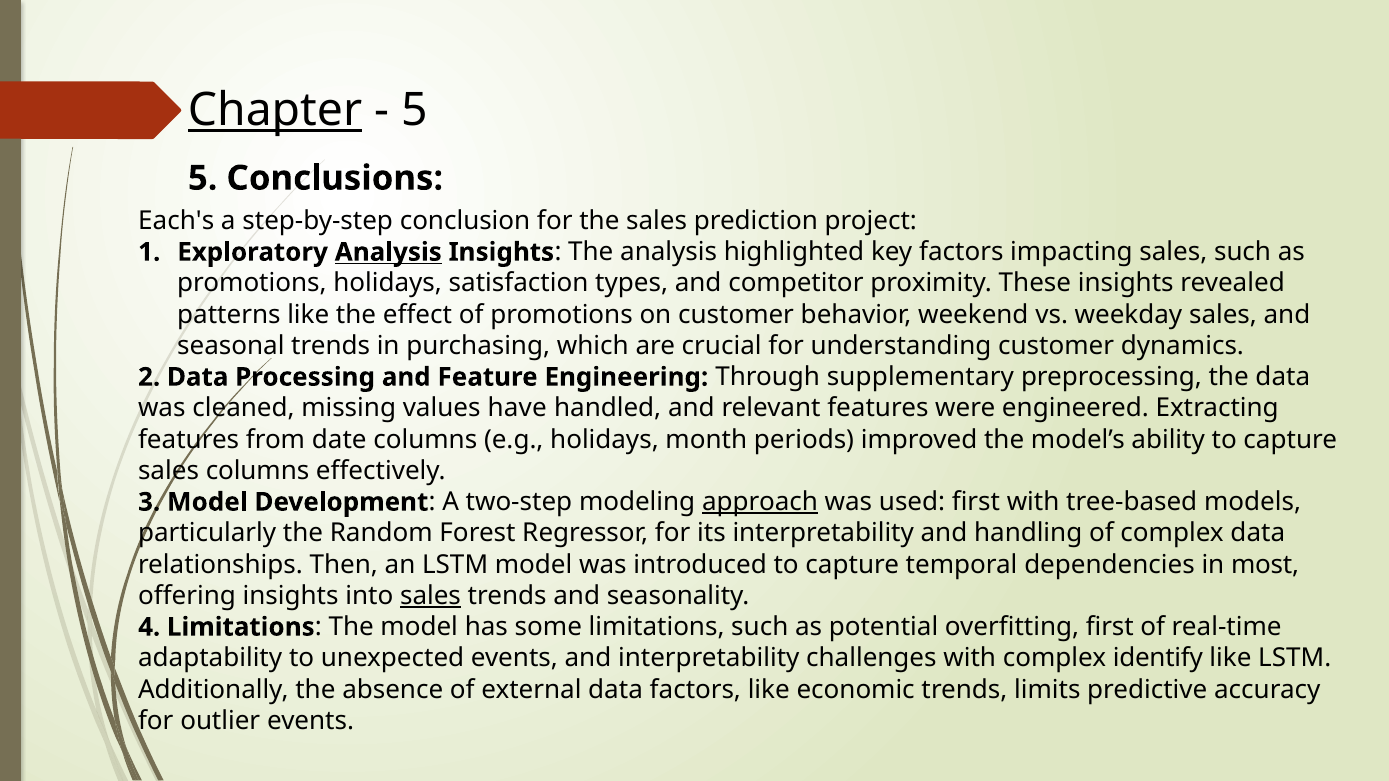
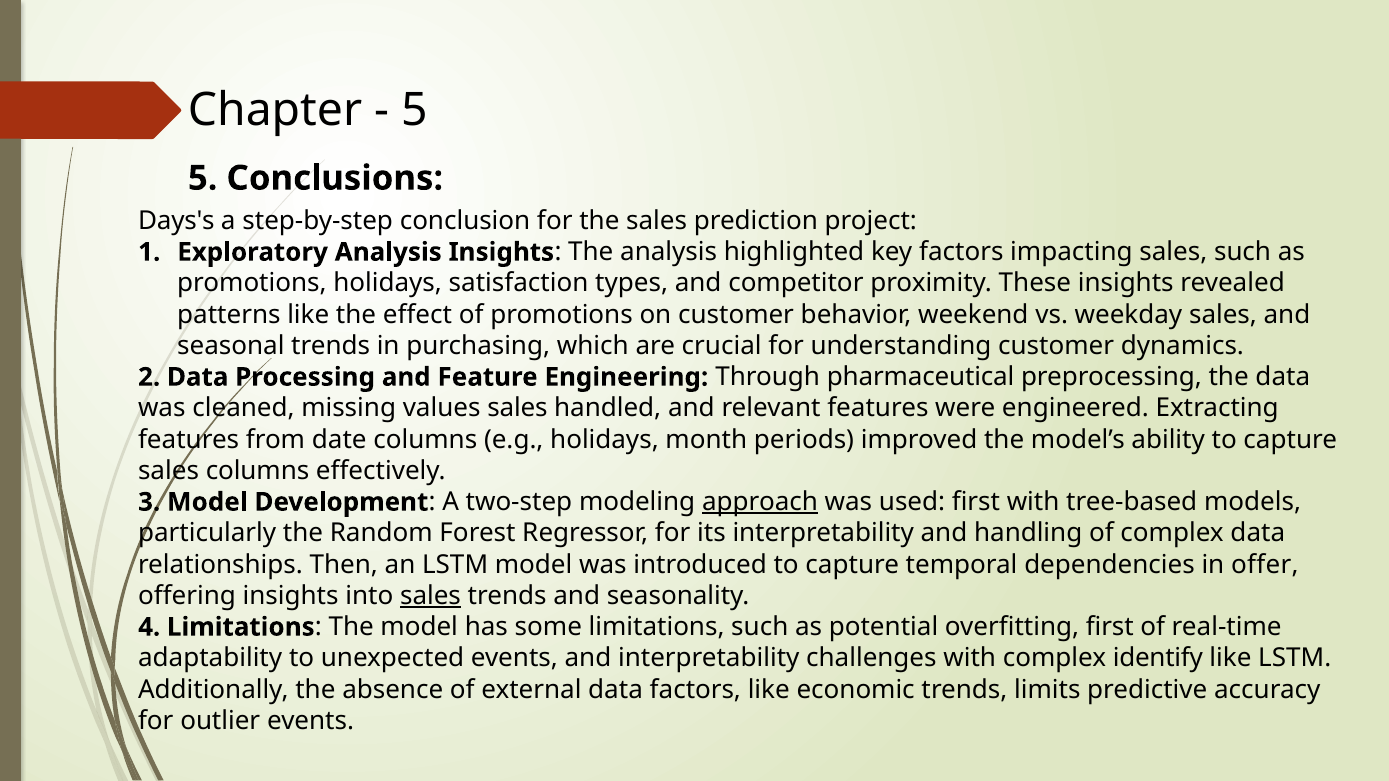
Chapter underline: present -> none
Each's: Each's -> Days's
Analysis at (388, 252) underline: present -> none
supplementary: supplementary -> pharmaceutical
values have: have -> sales
most: most -> offer
